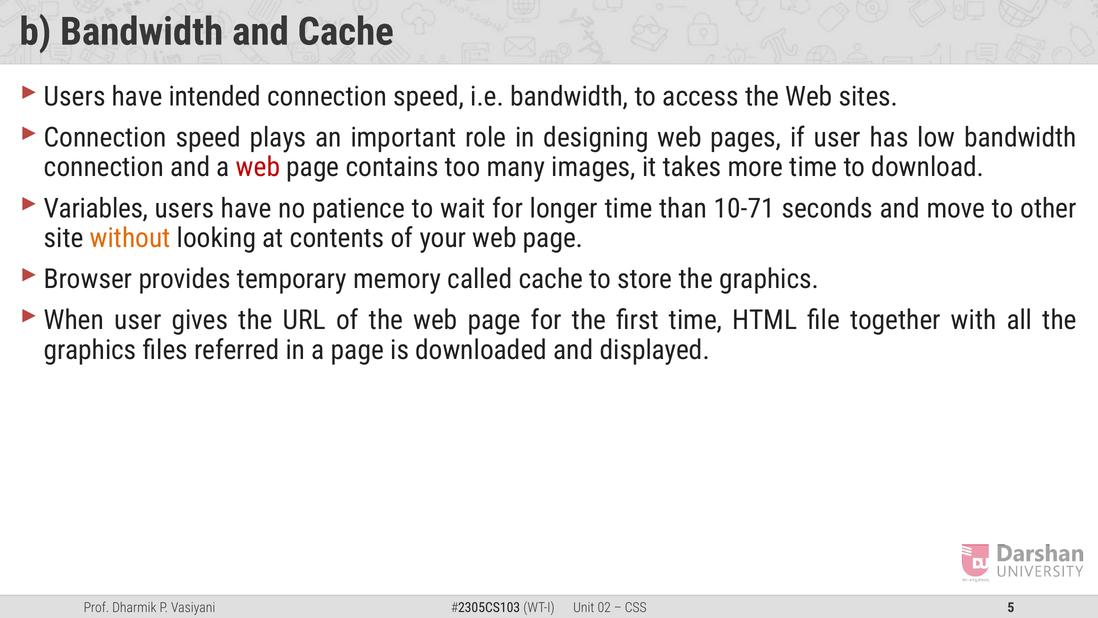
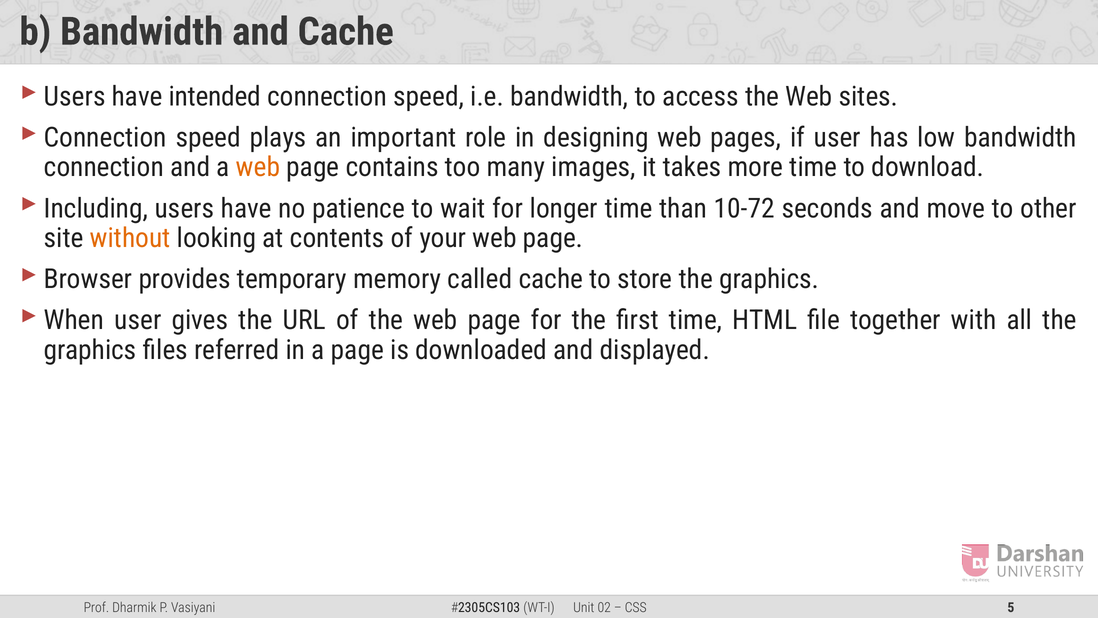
web at (258, 167) colour: red -> orange
Variables: Variables -> Including
10-71: 10-71 -> 10-72
